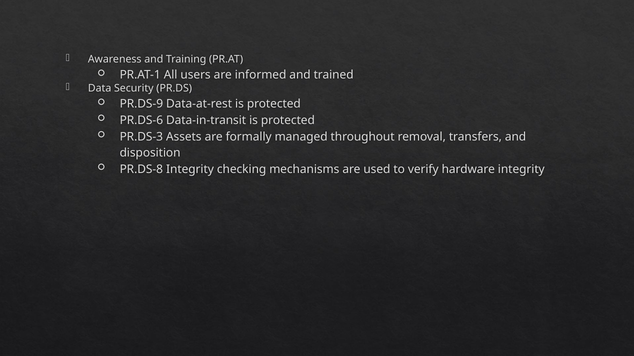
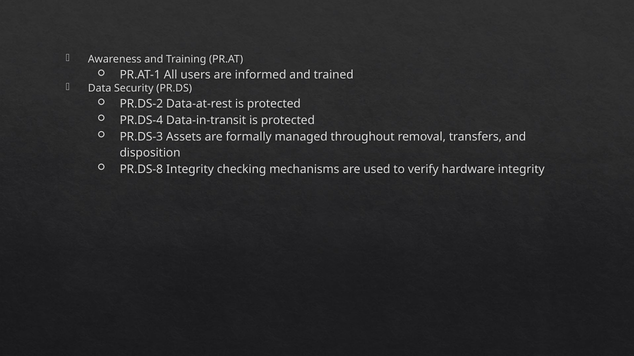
PR.DS-9: PR.DS-9 -> PR.DS-2
PR.DS-6: PR.DS-6 -> PR.DS-4
